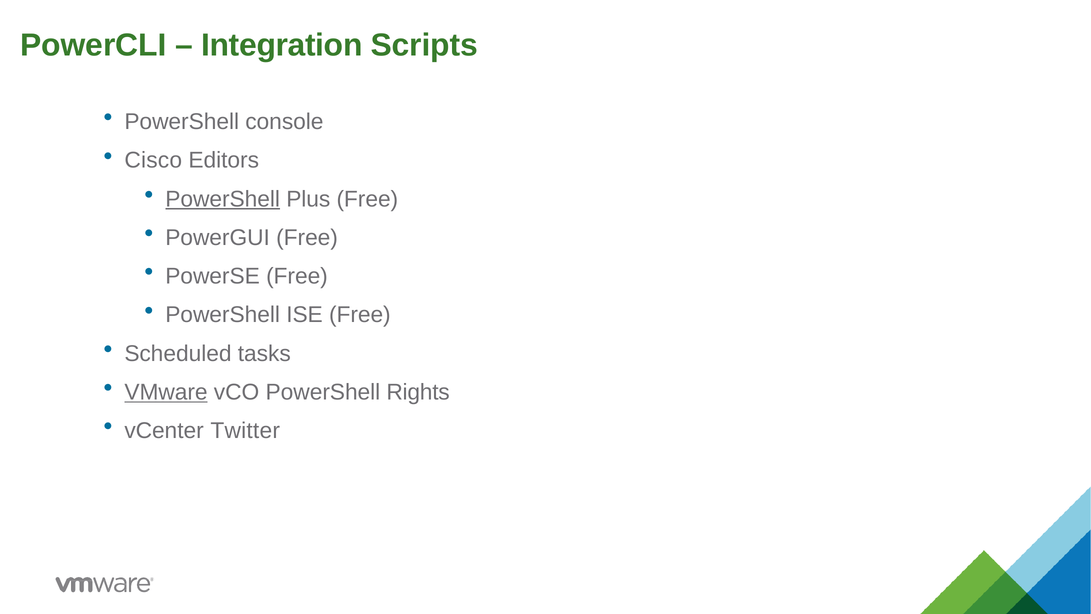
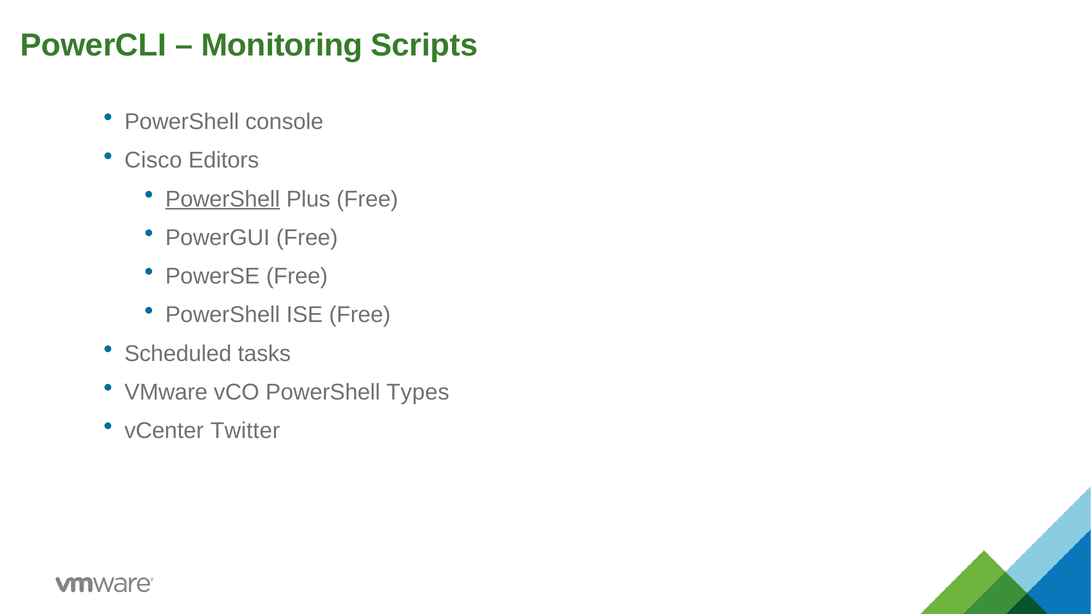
Integration: Integration -> Monitoring
VMware underline: present -> none
Rights: Rights -> Types
